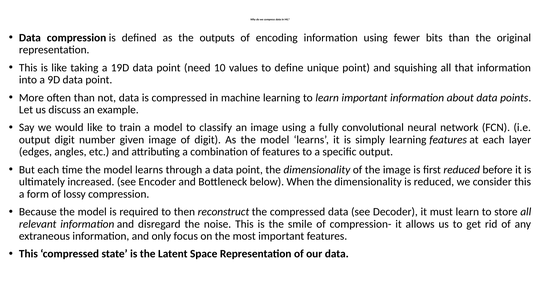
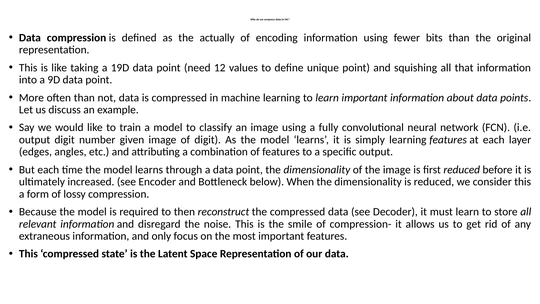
outputs: outputs -> actually
10: 10 -> 12
